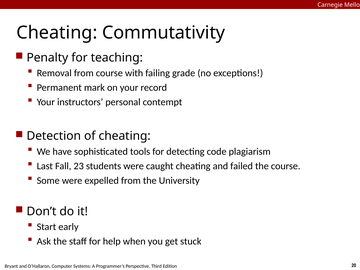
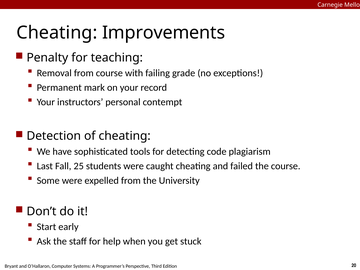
Commutativity: Commutativity -> Improvements
23: 23 -> 25
